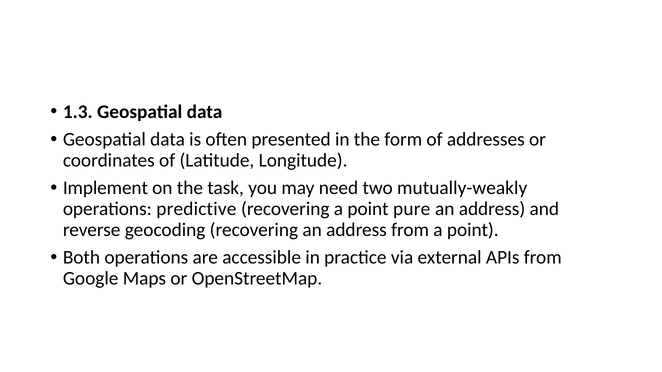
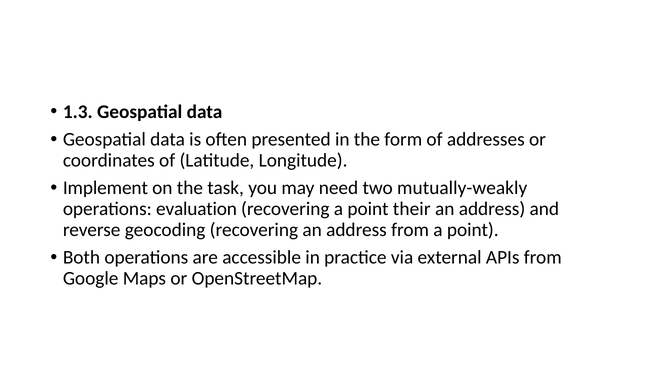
predictive: predictive -> evaluation
pure: pure -> their
